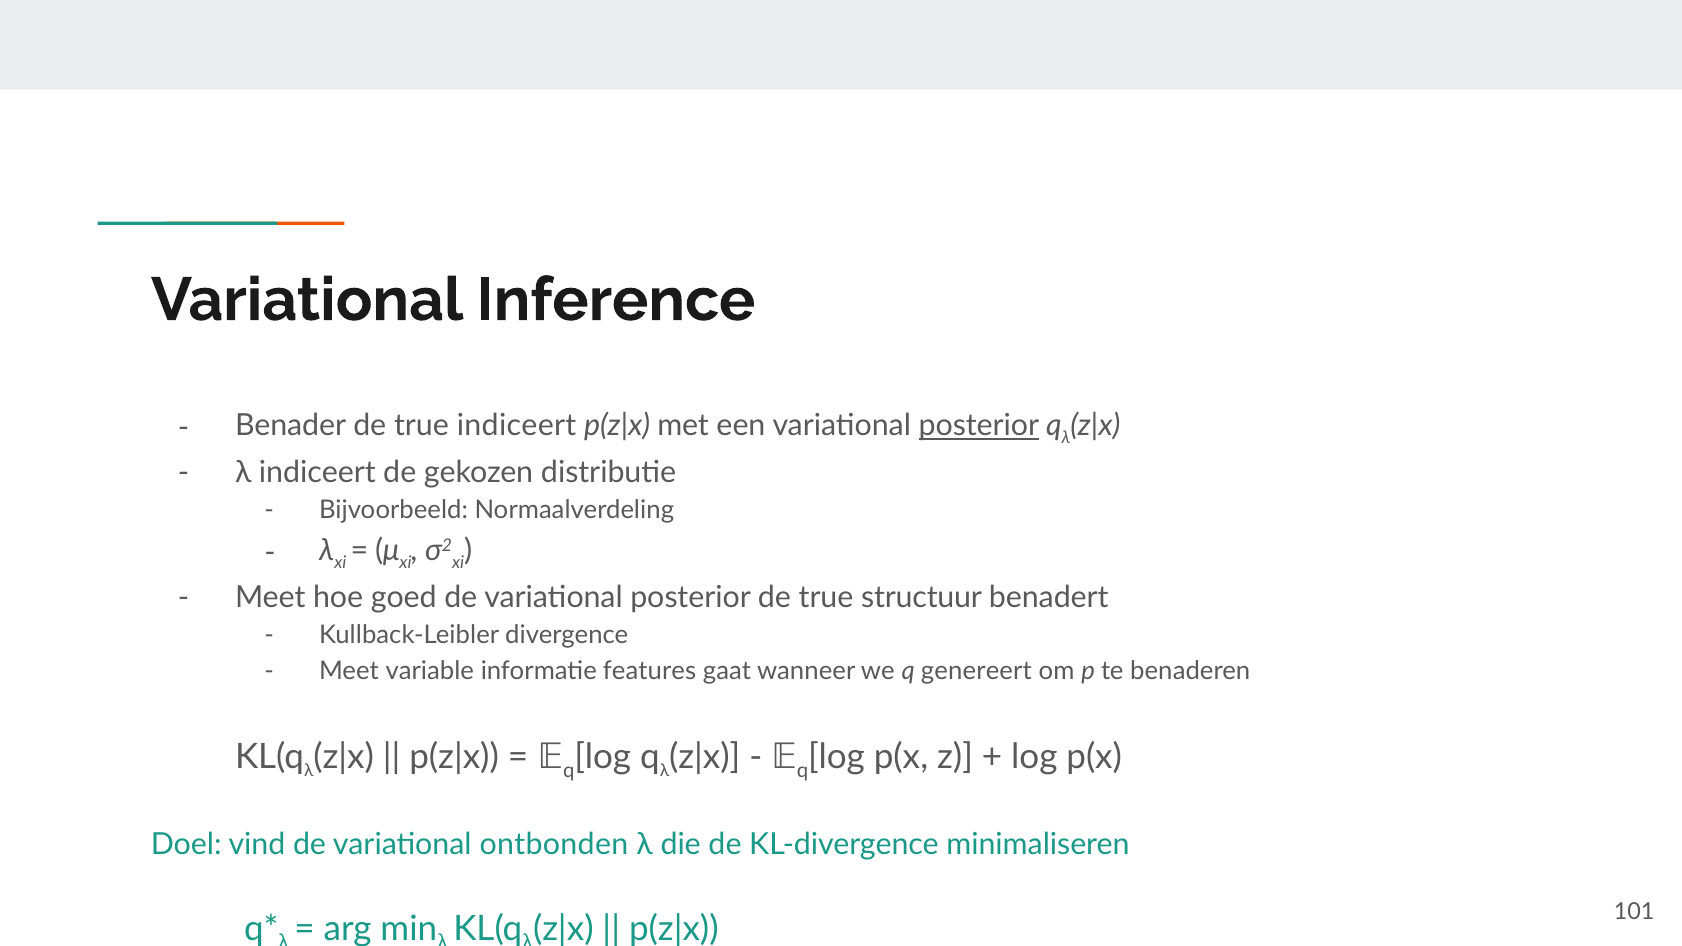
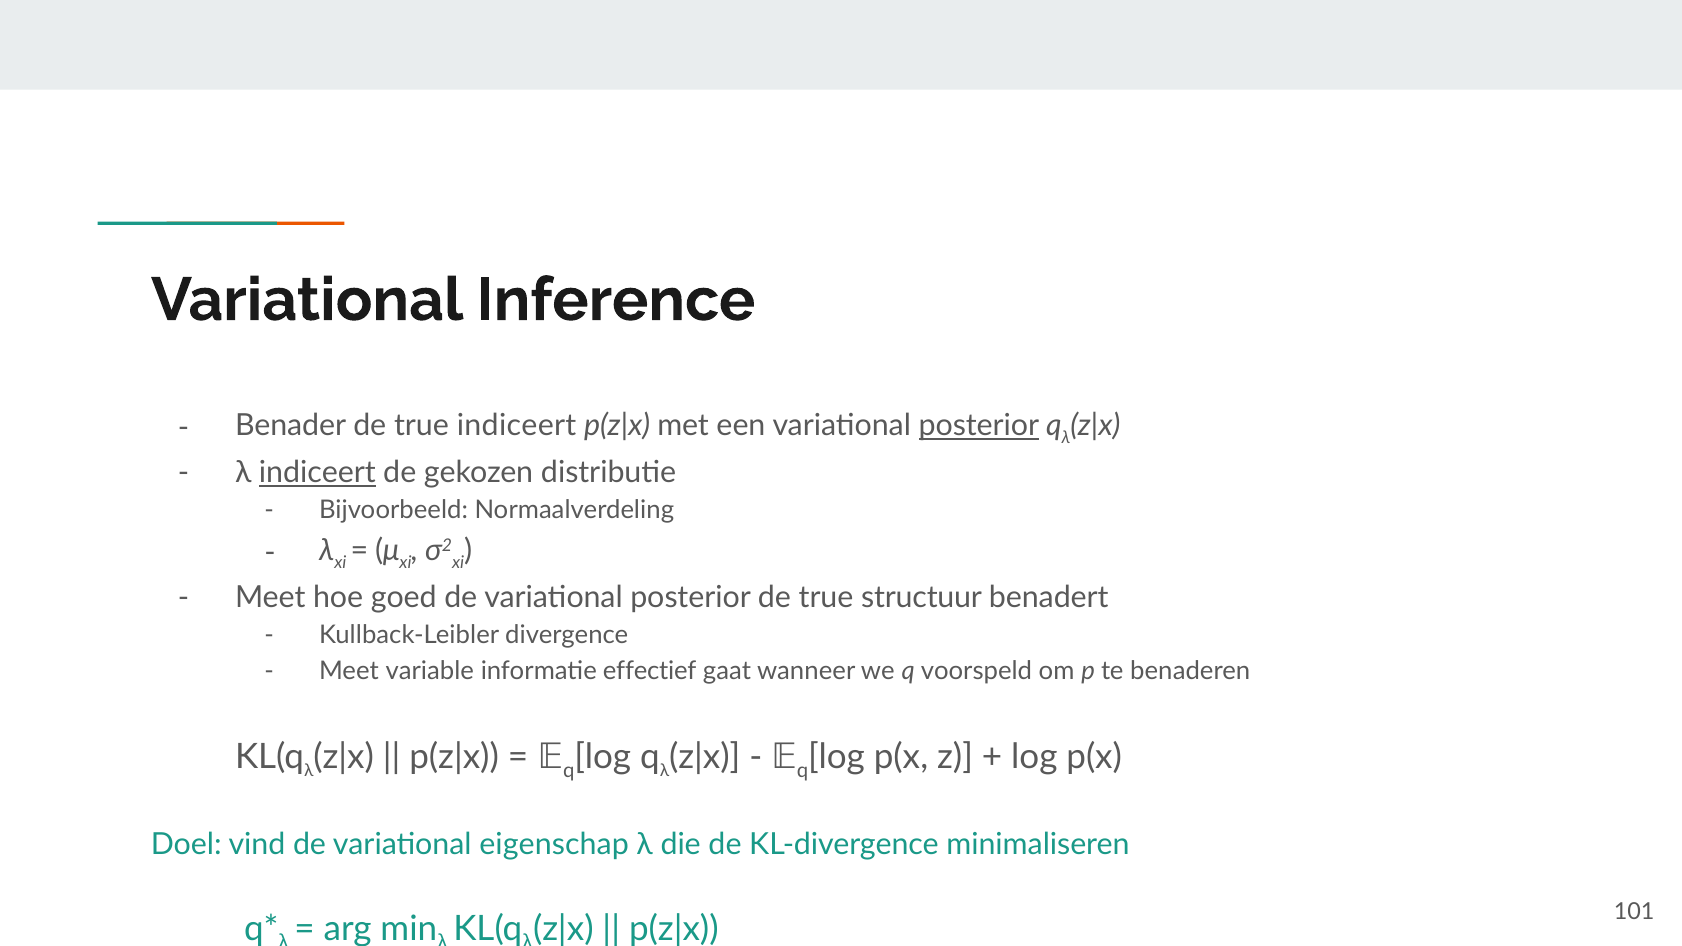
indiceert at (317, 473) underline: none -> present
features: features -> effectief
genereert: genereert -> voorspeld
ontbonden: ontbonden -> eigenschap
